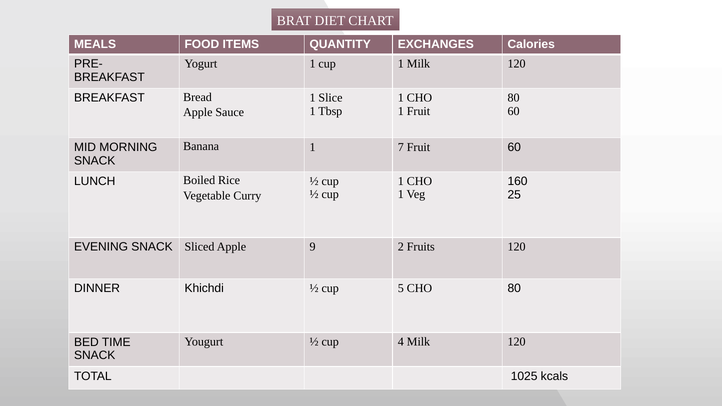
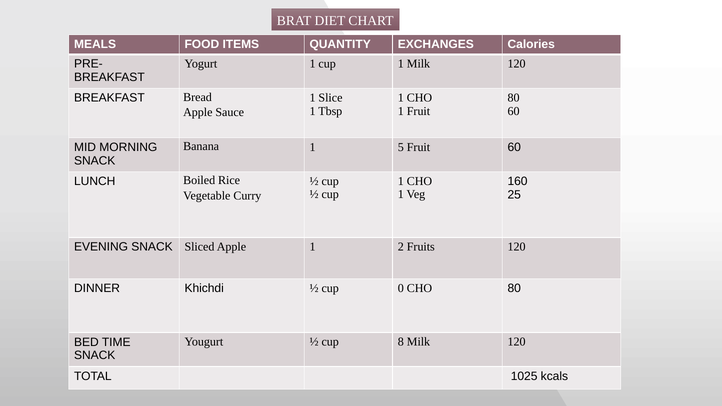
7: 7 -> 5
Apple 9: 9 -> 1
5: 5 -> 0
4: 4 -> 8
